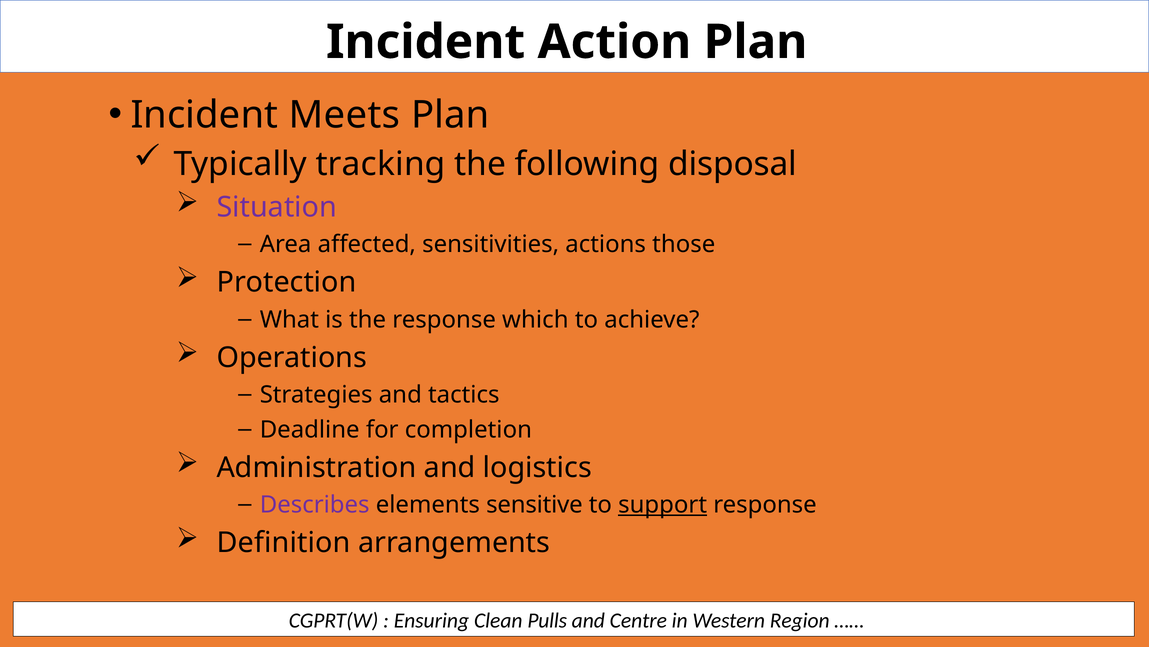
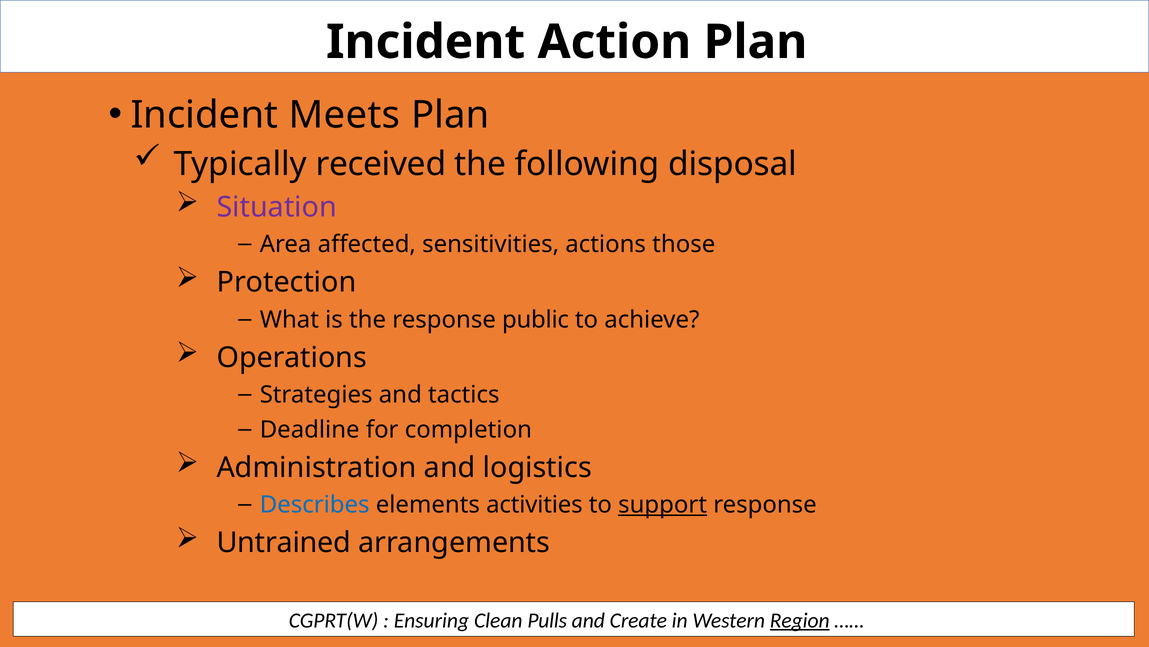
tracking: tracking -> received
which: which -> public
Describes colour: purple -> blue
sensitive: sensitive -> activities
Definition: Definition -> Untrained
Centre: Centre -> Create
Region underline: none -> present
